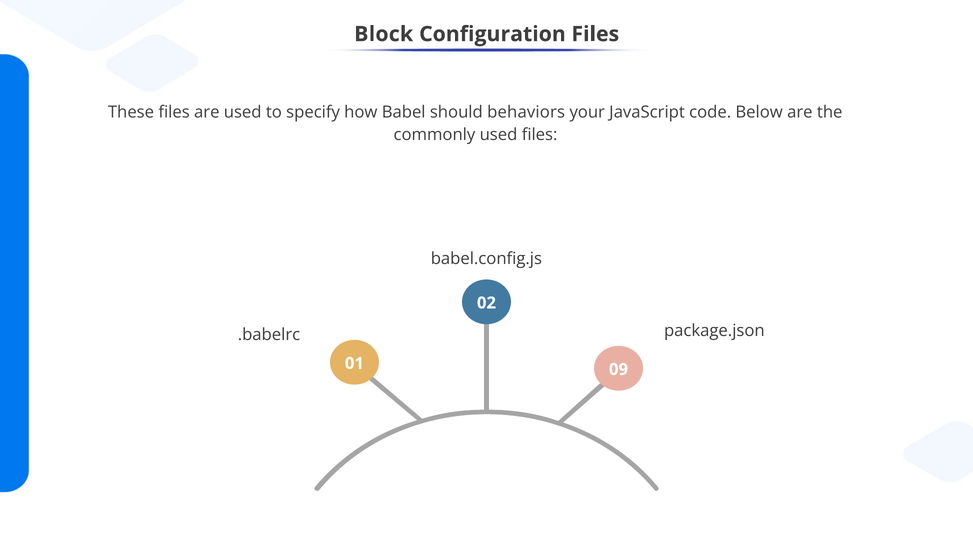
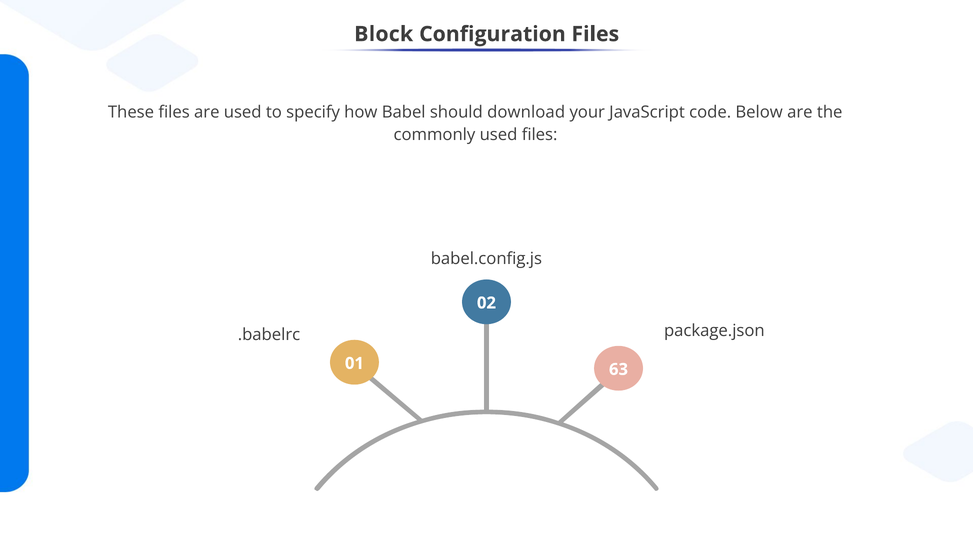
behaviors: behaviors -> download
09: 09 -> 63
